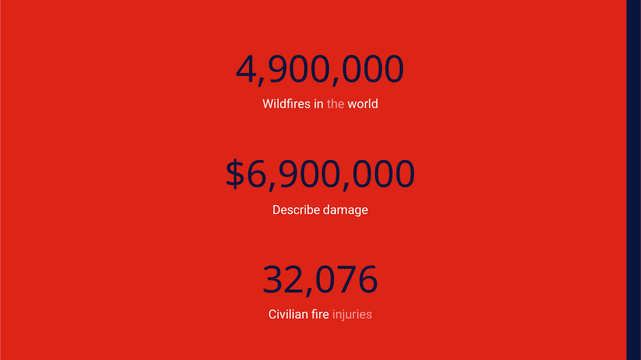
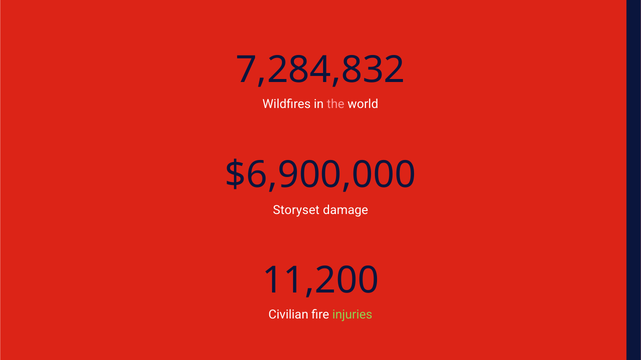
4,900,000: 4,900,000 -> 7,284,832
Describe: Describe -> Storyset
32,076: 32,076 -> 11,200
injuries colour: pink -> light green
